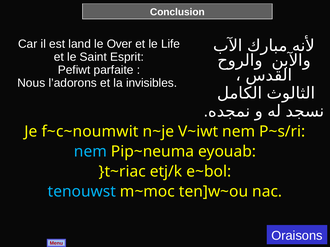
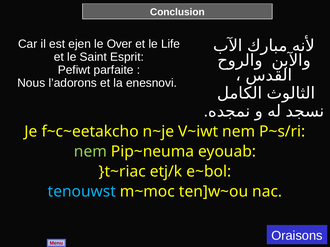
land: land -> ejen
invisibles: invisibles -> enesnovi
f~c~noumwit: f~c~noumwit -> f~c~eetakcho
nem at (90, 152) colour: light blue -> light green
